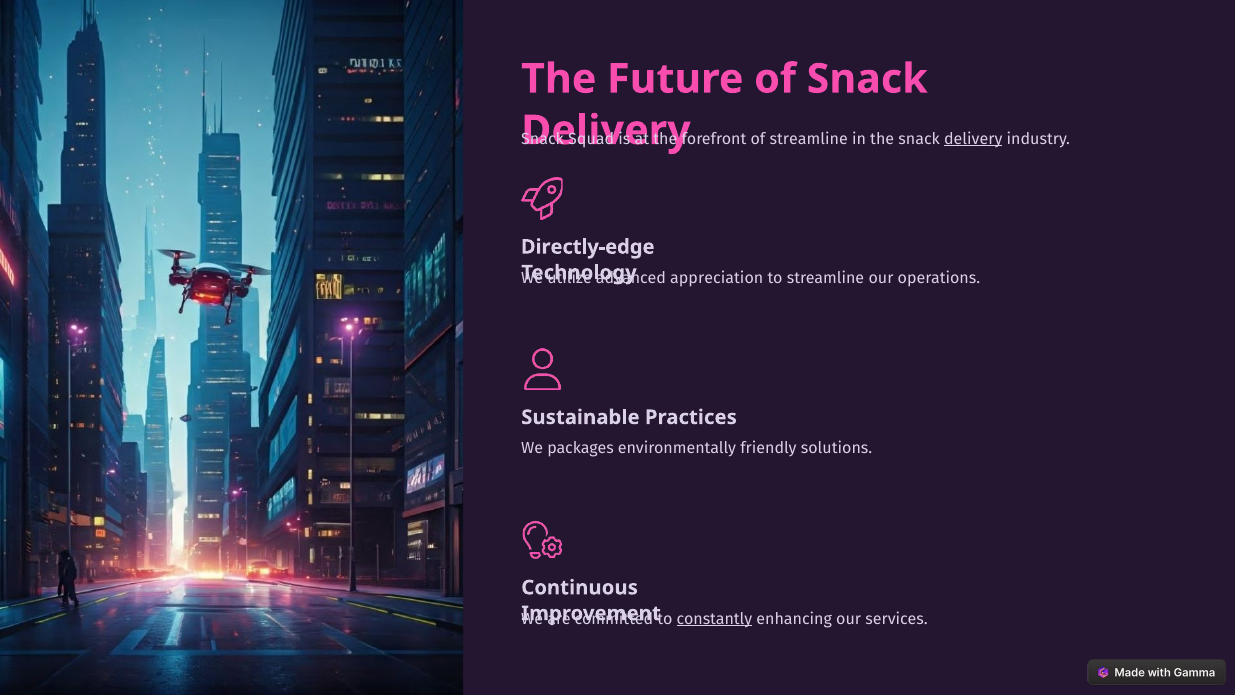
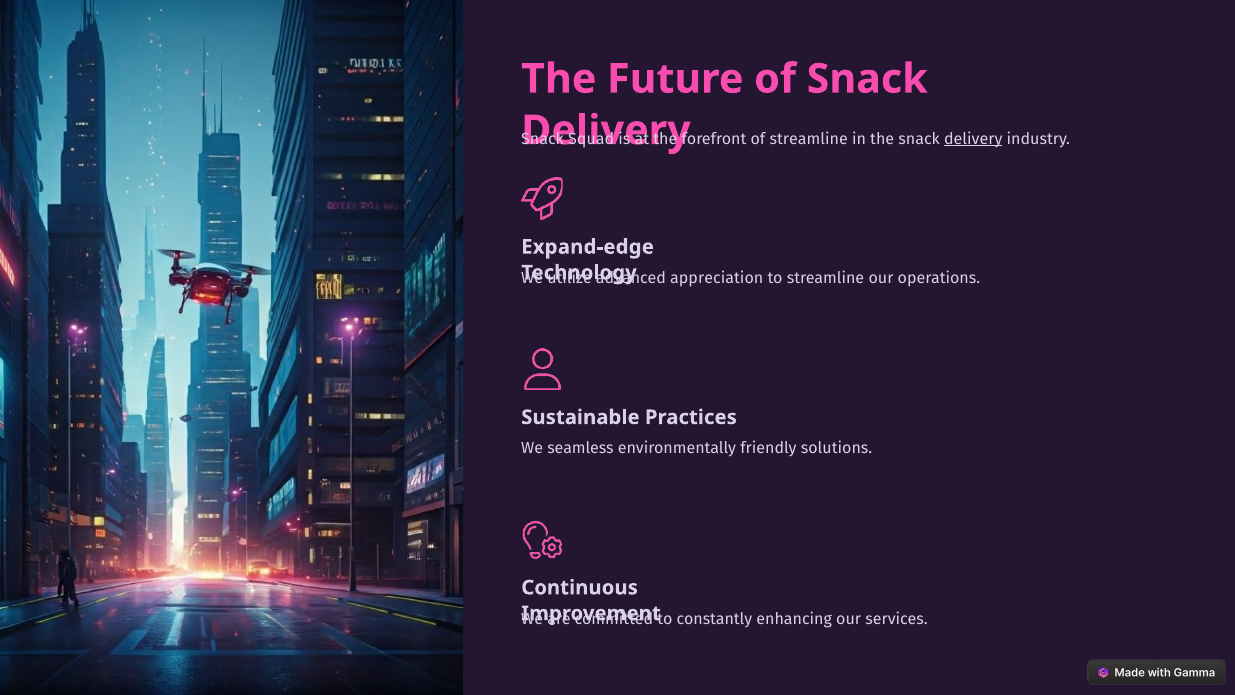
Directly-edge: Directly-edge -> Expand-edge
packages: packages -> seamless
constantly underline: present -> none
